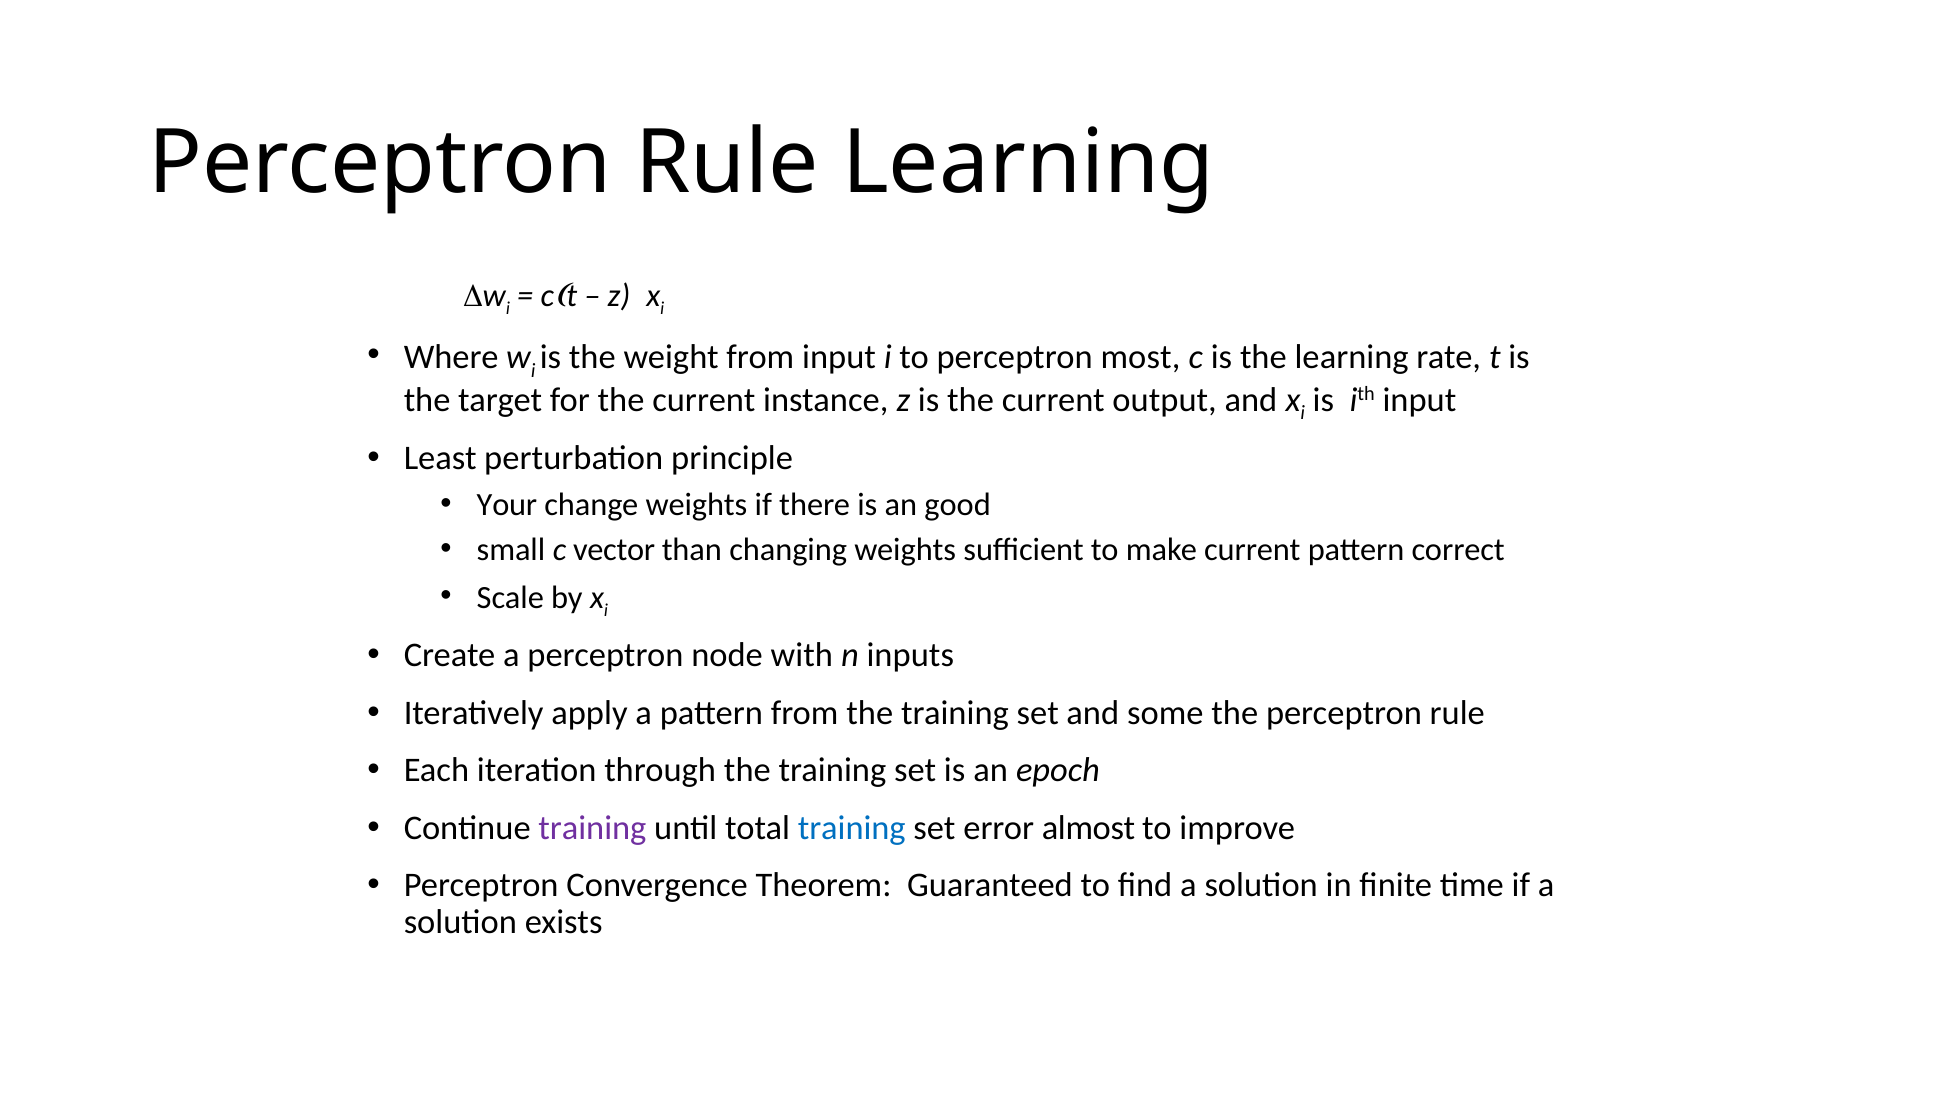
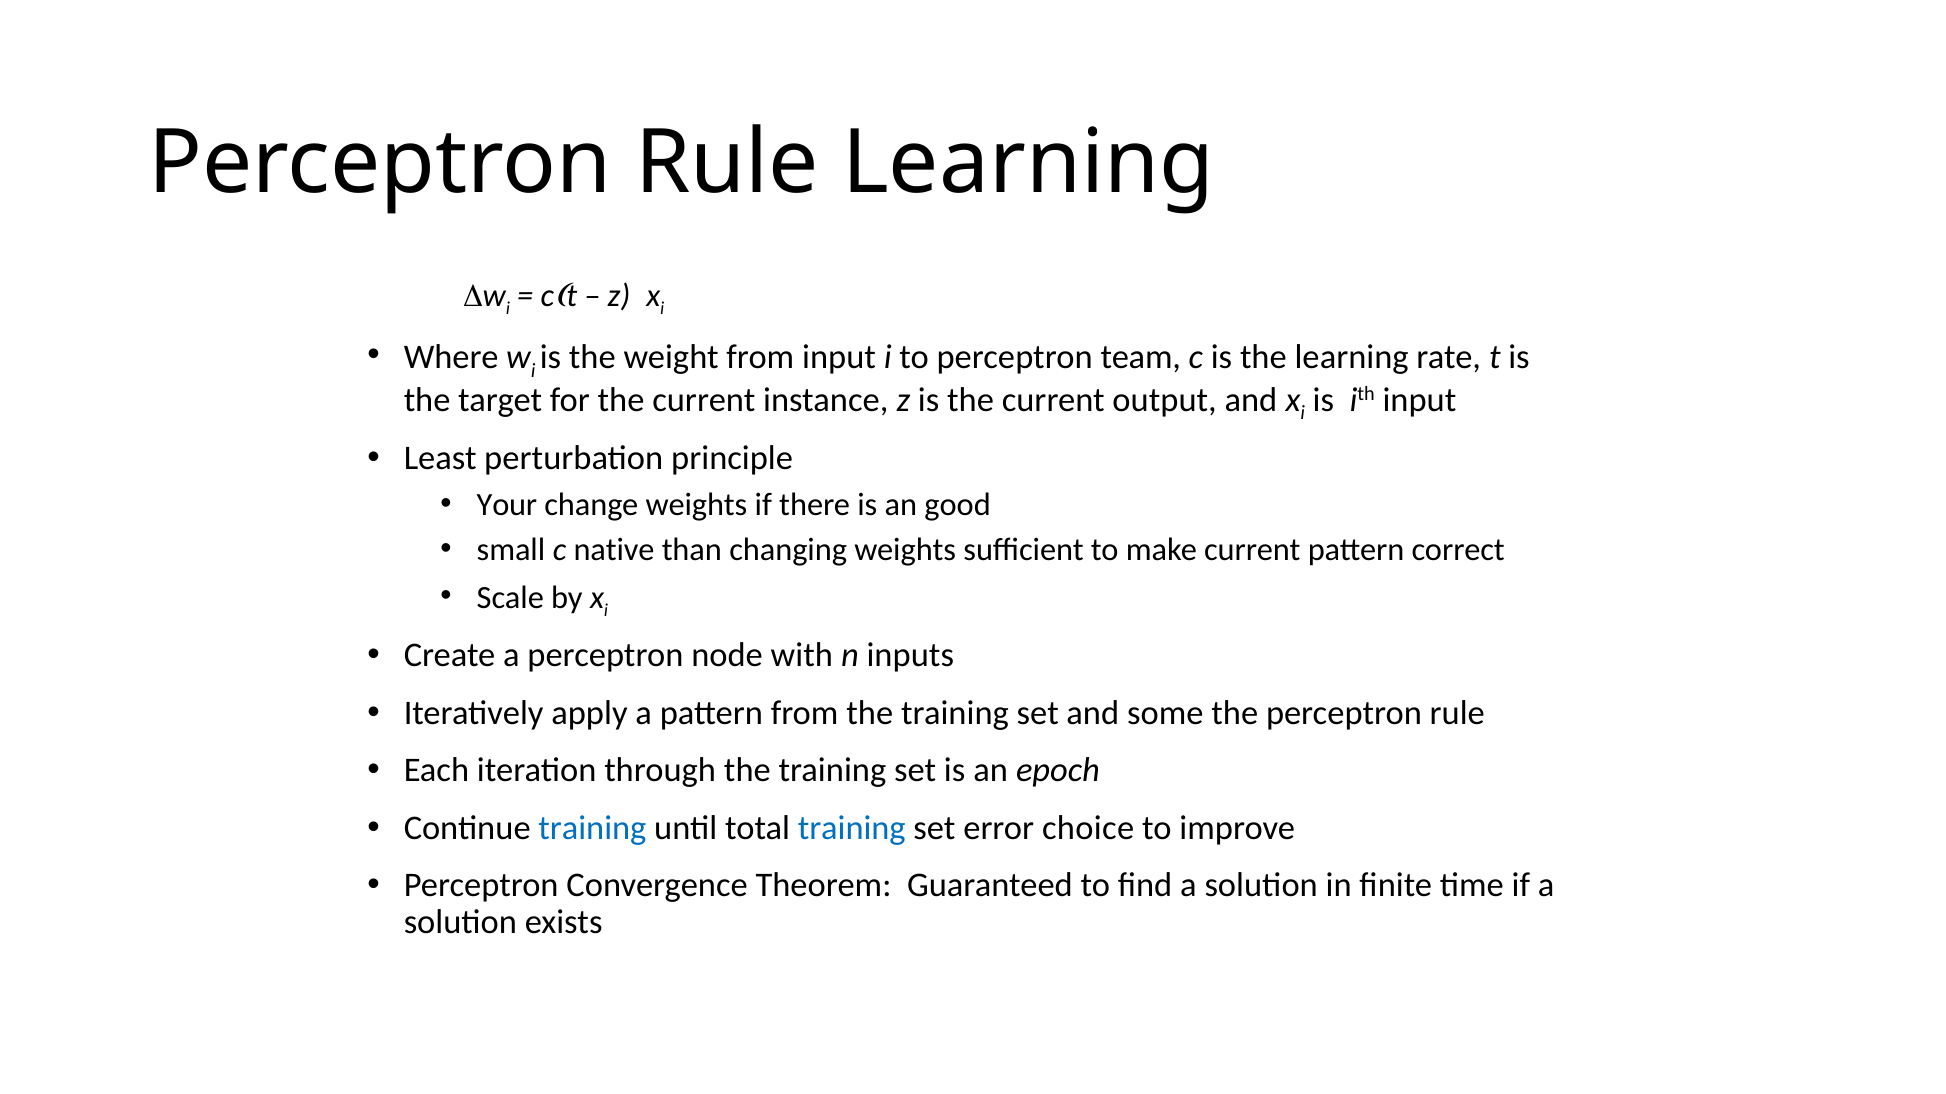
most: most -> team
vector: vector -> native
training at (592, 828) colour: purple -> blue
almost: almost -> choice
